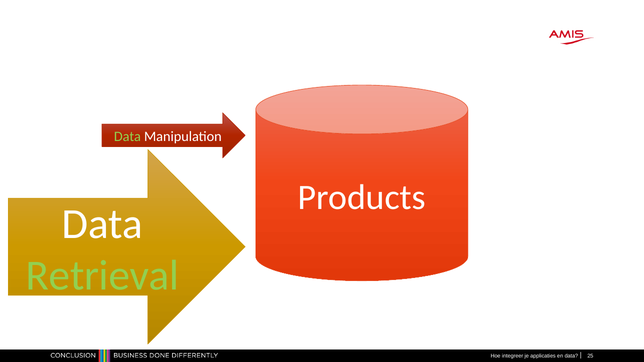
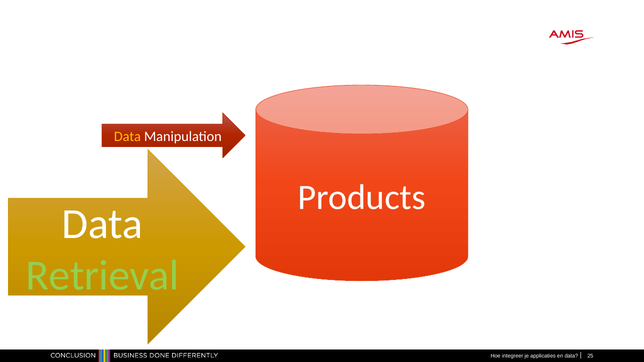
Data at (127, 136) colour: light green -> yellow
